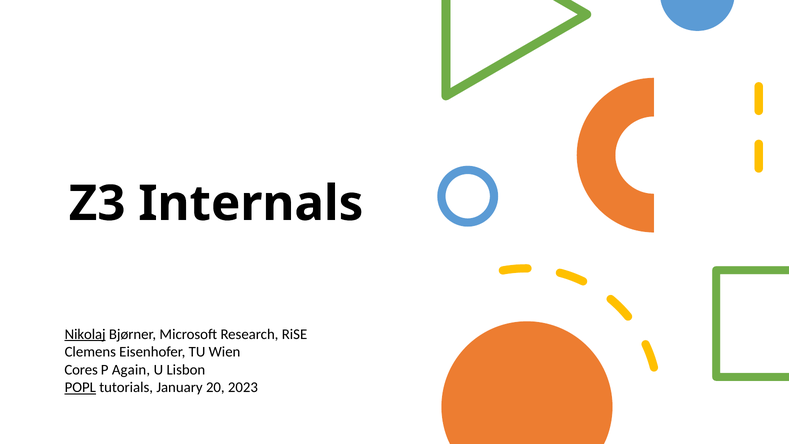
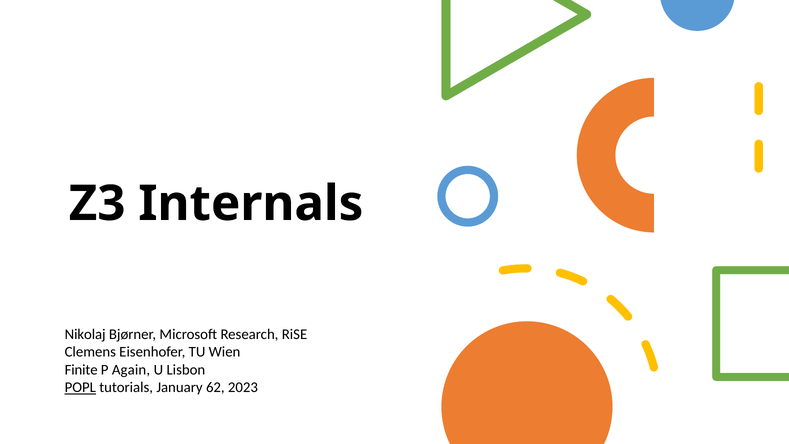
Nikolaj underline: present -> none
Cores: Cores -> Finite
20: 20 -> 62
